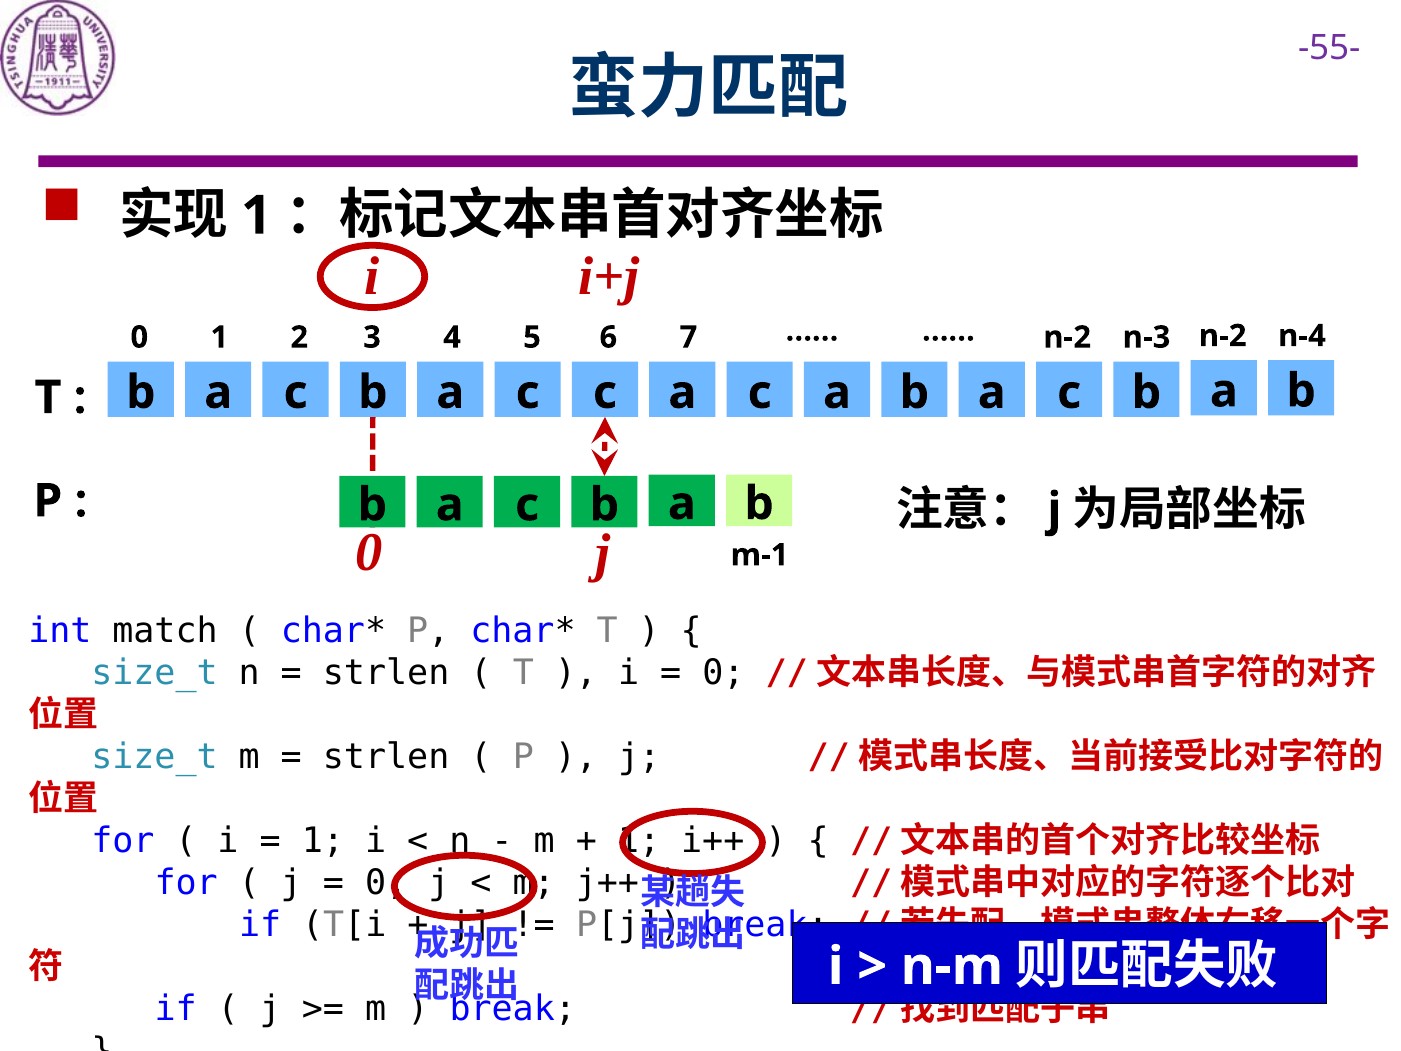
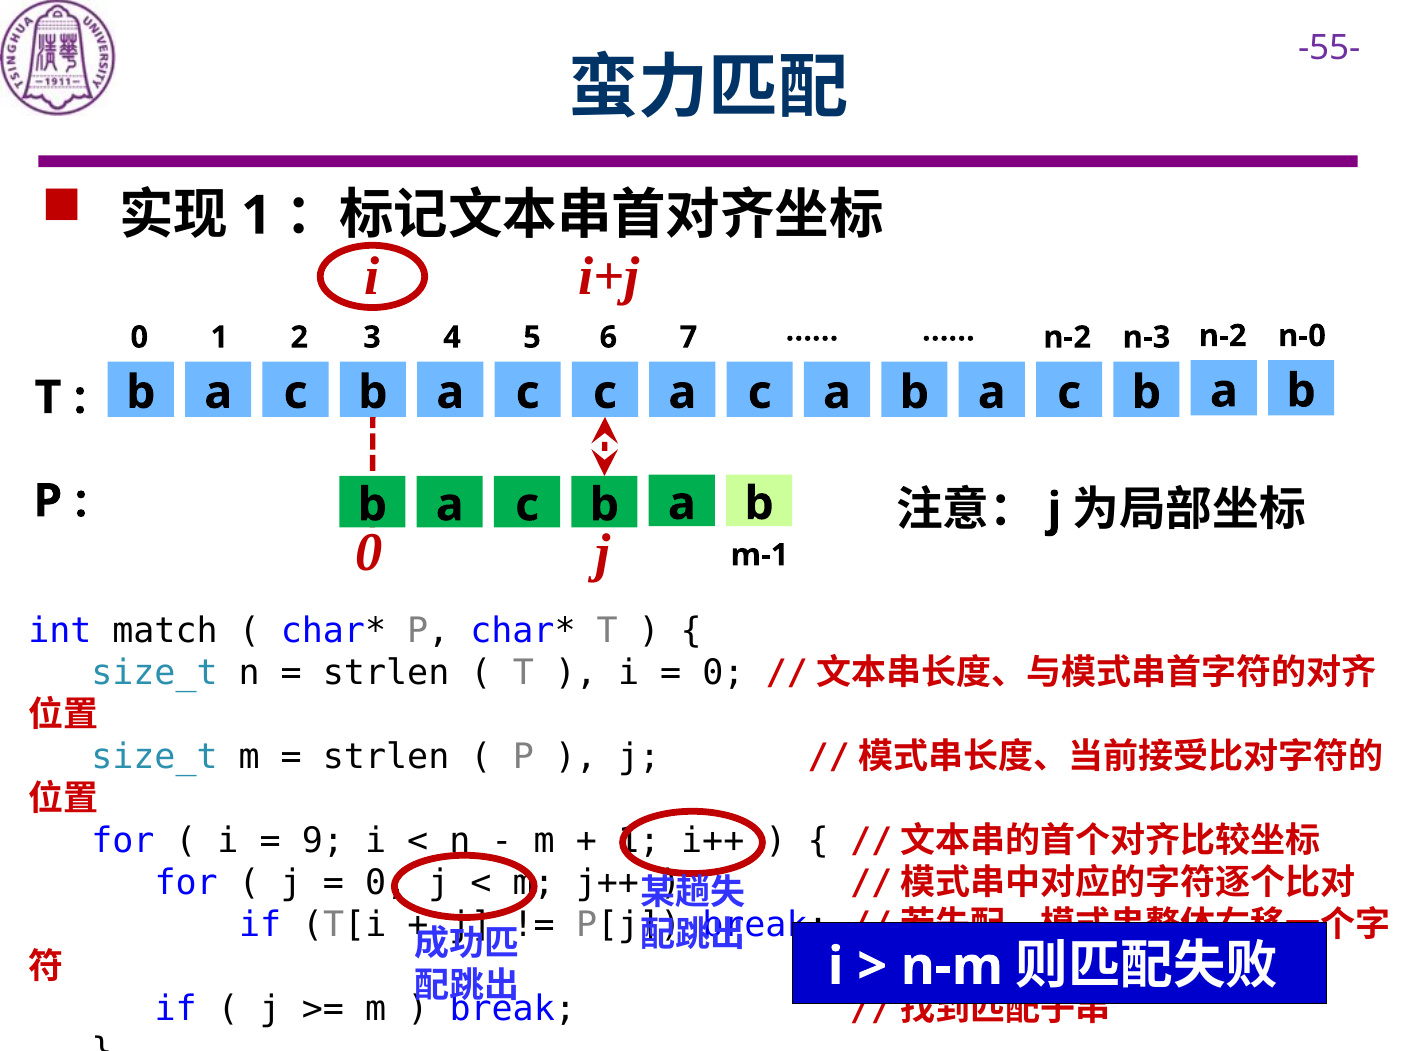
n-4: n-4 -> n-0
1 at (323, 841): 1 -> 9
